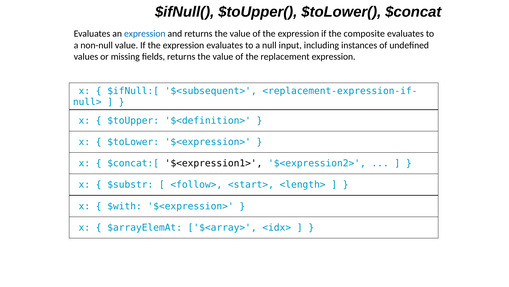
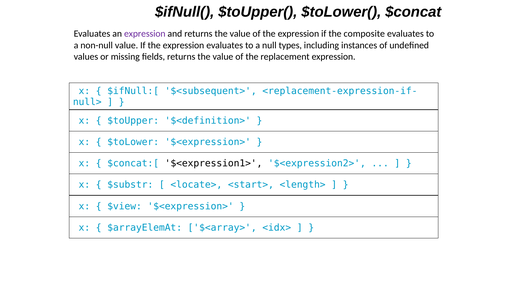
expression at (145, 34) colour: blue -> purple
input: input -> types
<follow>: <follow> -> <locate>
$with: $with -> $view
